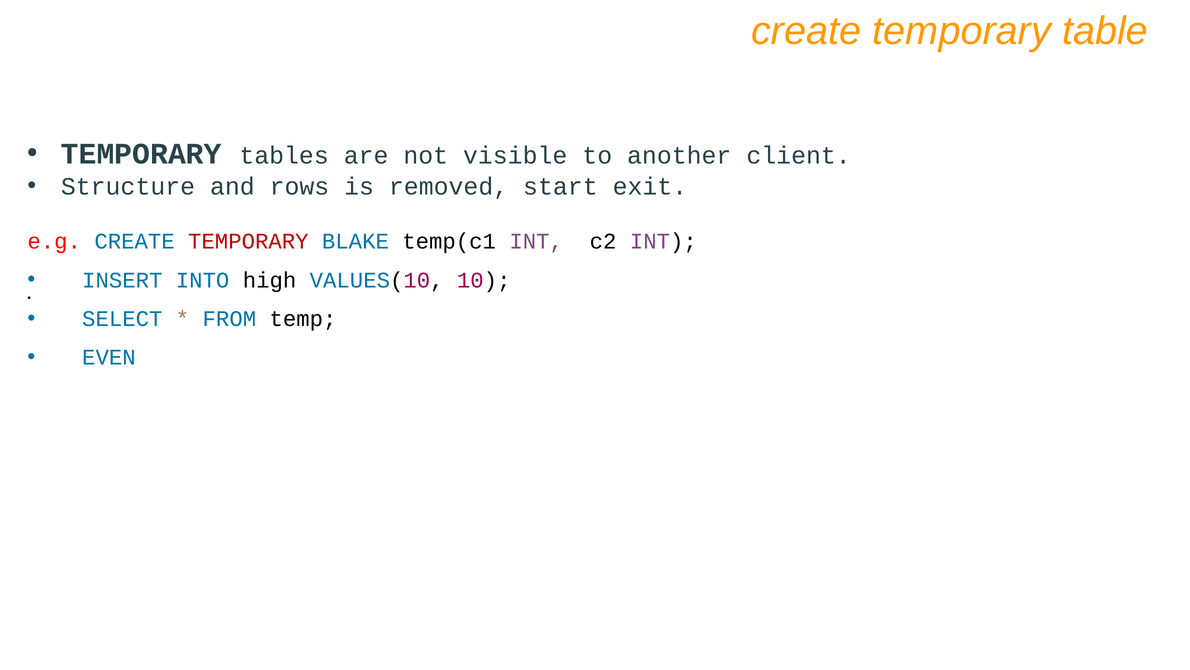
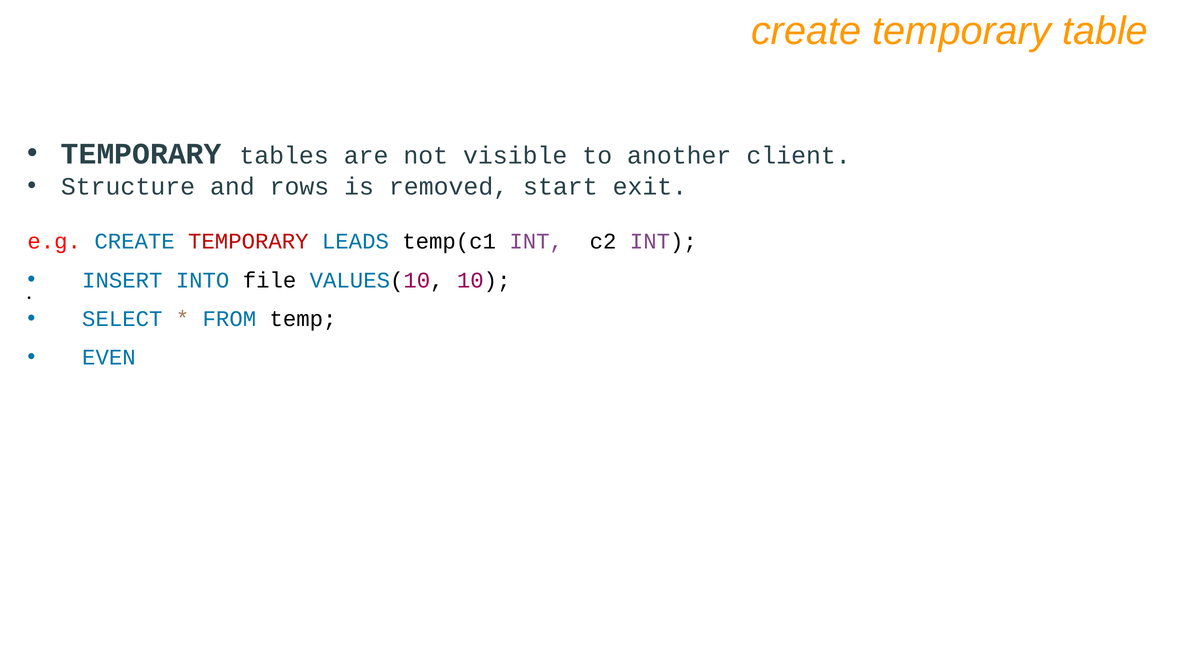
BLAKE: BLAKE -> LEADS
high: high -> file
